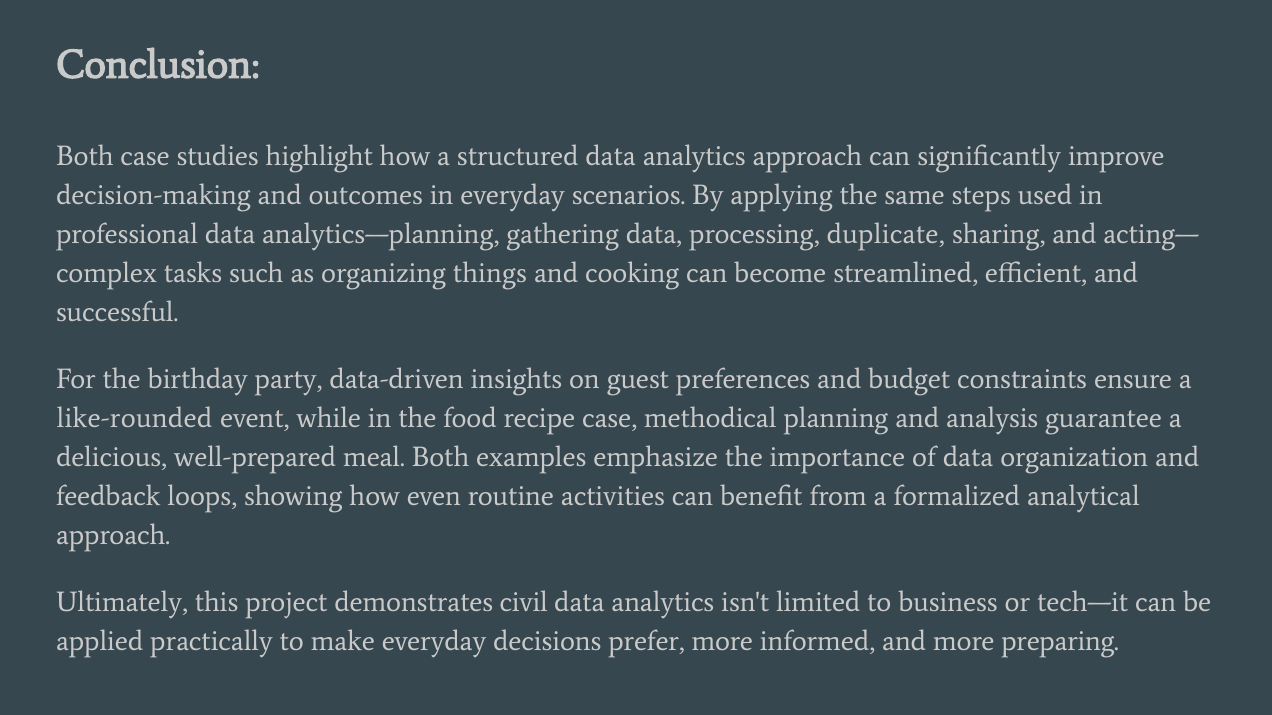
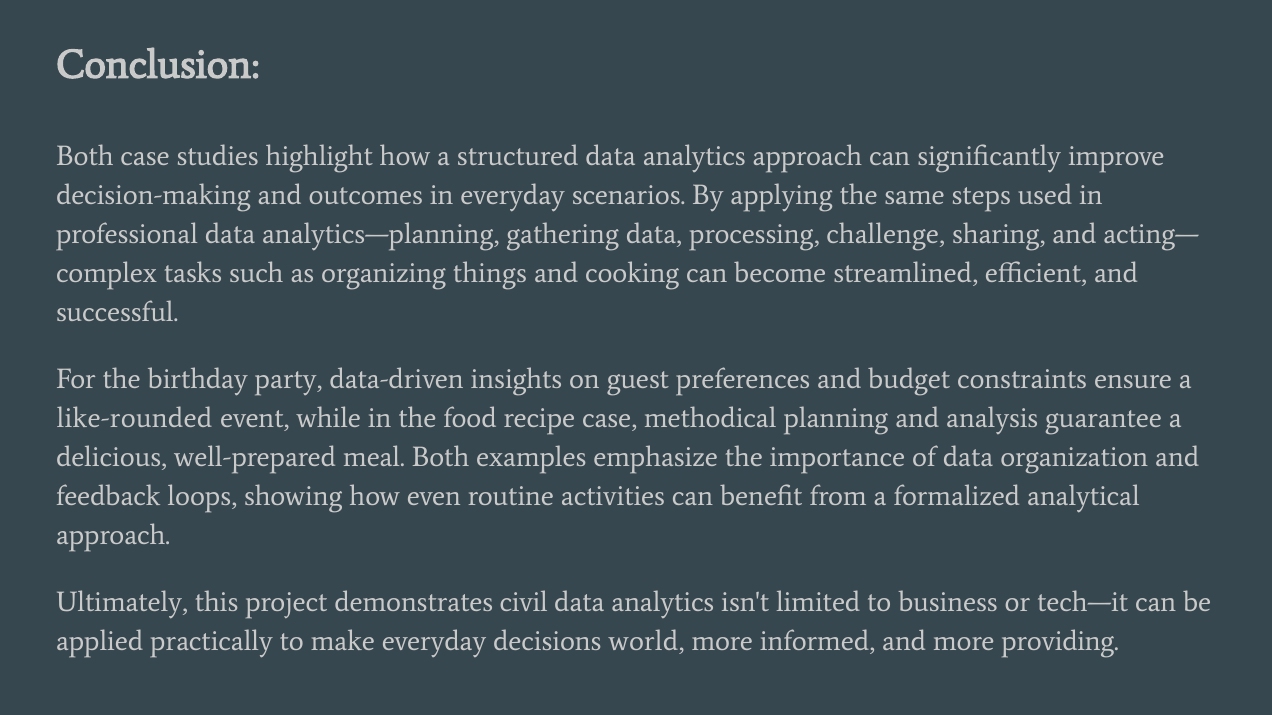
duplicate: duplicate -> challenge
prefer: prefer -> world
preparing: preparing -> providing
